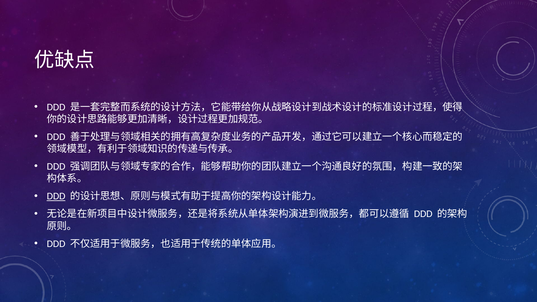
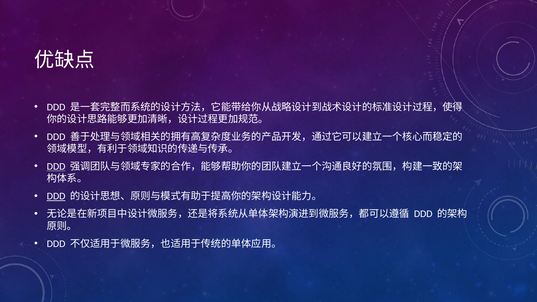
DDD at (56, 167) underline: none -> present
